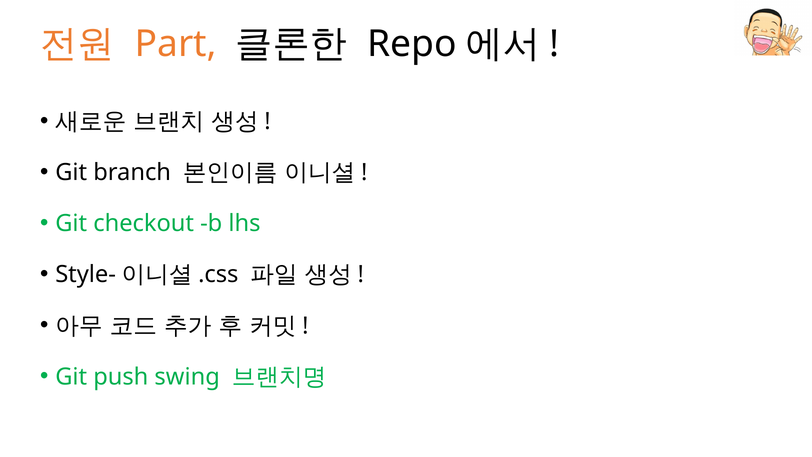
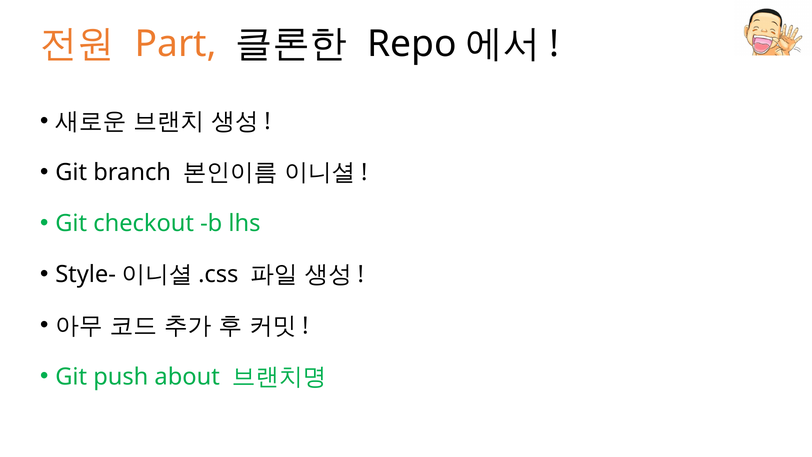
swing: swing -> about
